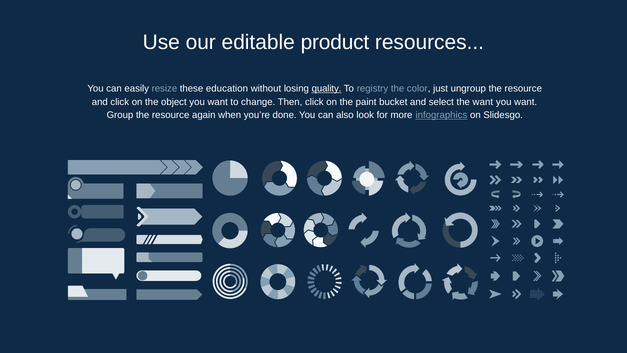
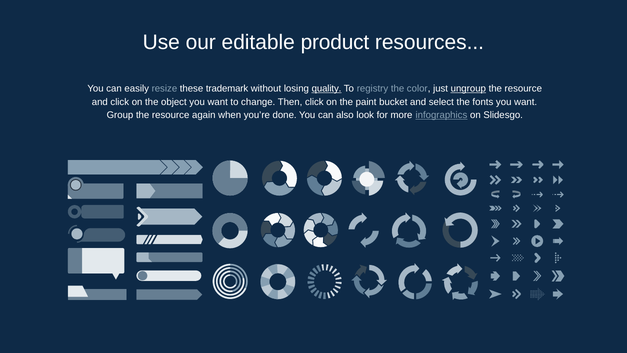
education: education -> trademark
ungroup underline: none -> present
the want: want -> fonts
